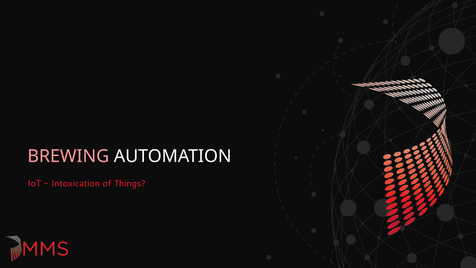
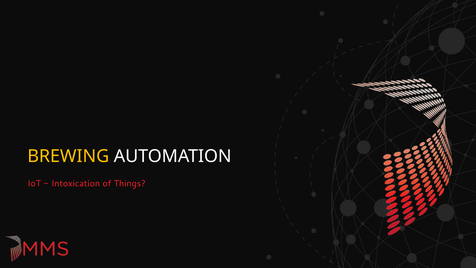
BREWING colour: pink -> yellow
